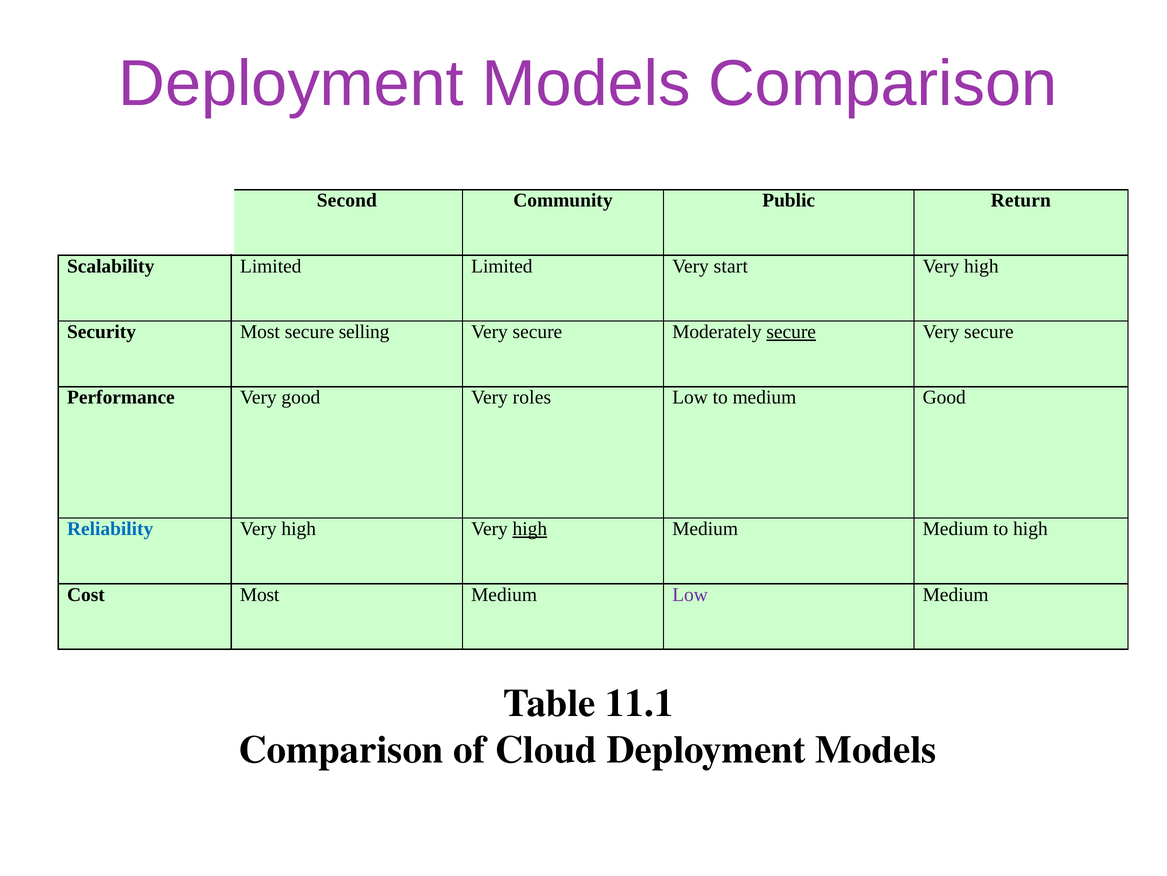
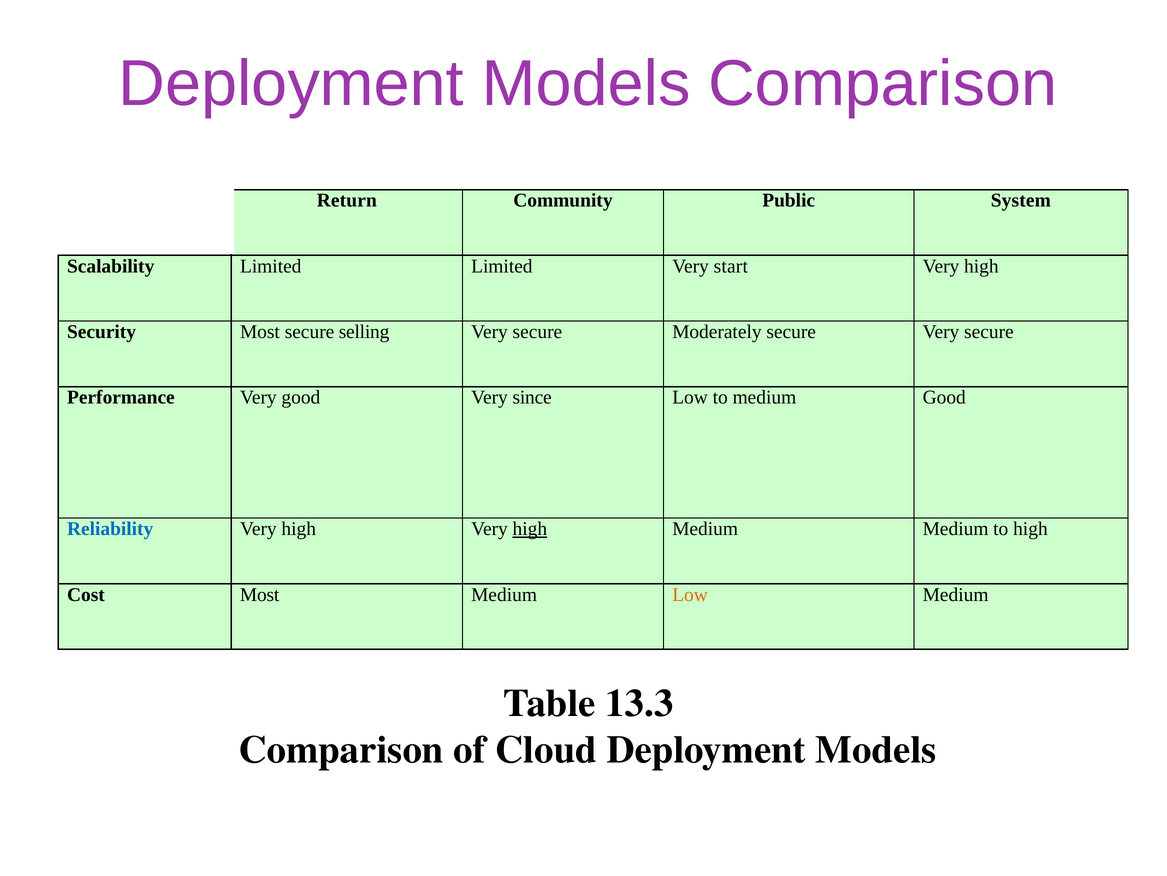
Second: Second -> Return
Return: Return -> System
secure at (791, 332) underline: present -> none
roles: roles -> since
Low at (690, 594) colour: purple -> orange
11.1: 11.1 -> 13.3
